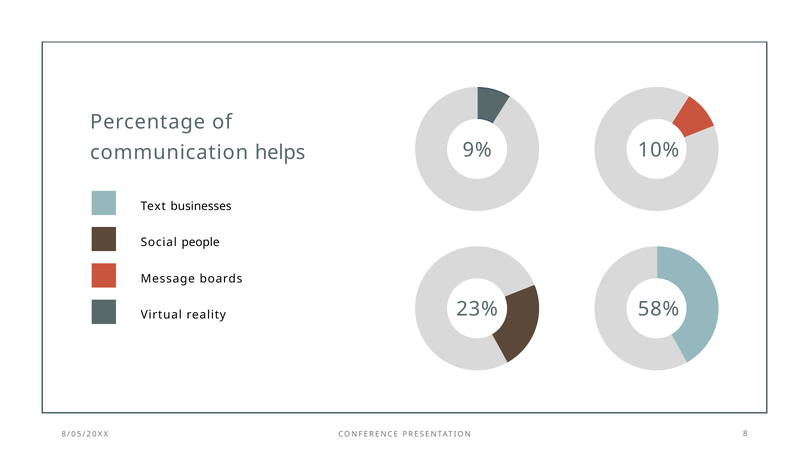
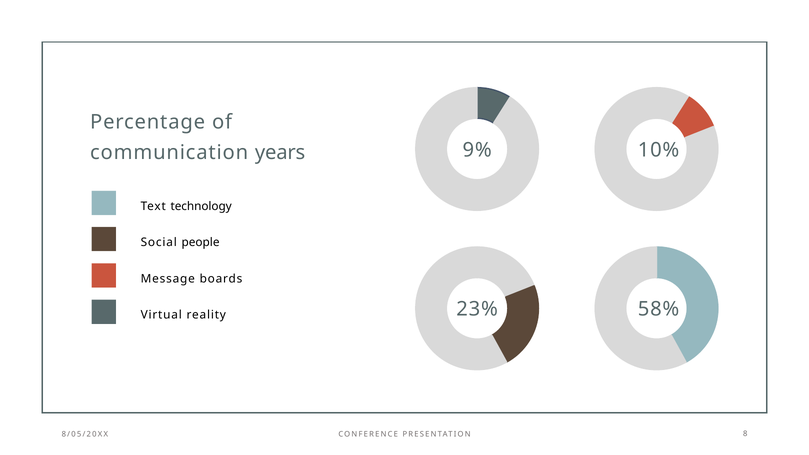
helps: helps -> years
businesses: businesses -> technology
